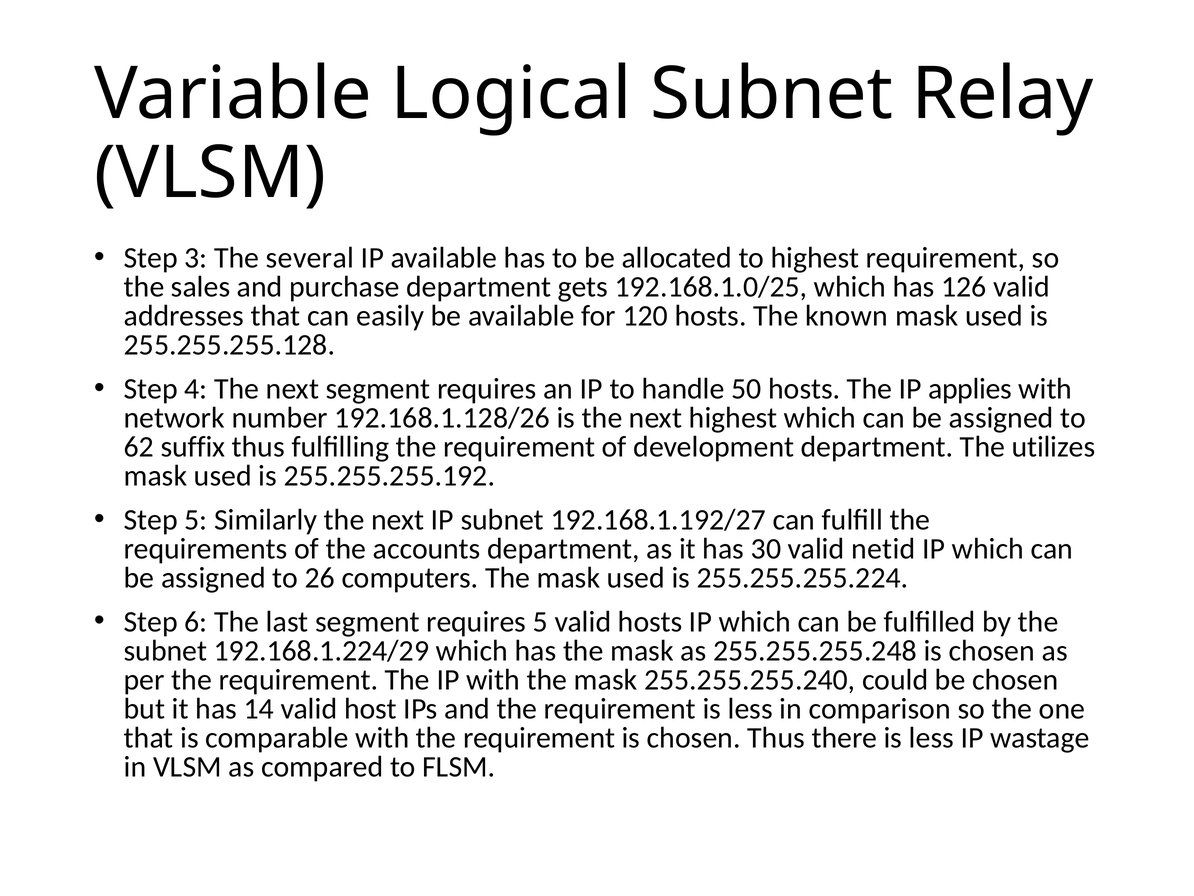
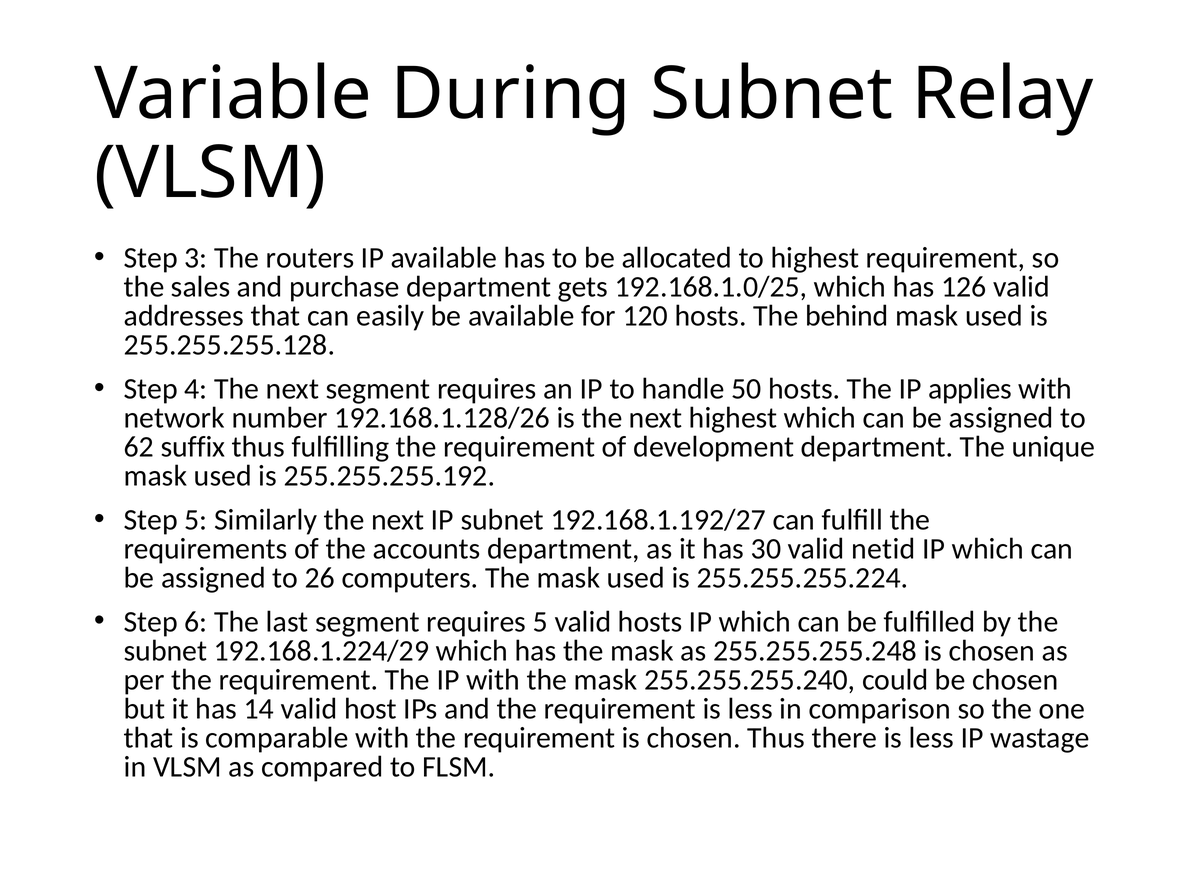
Logical: Logical -> During
several: several -> routers
known: known -> behind
utilizes: utilizes -> unique
